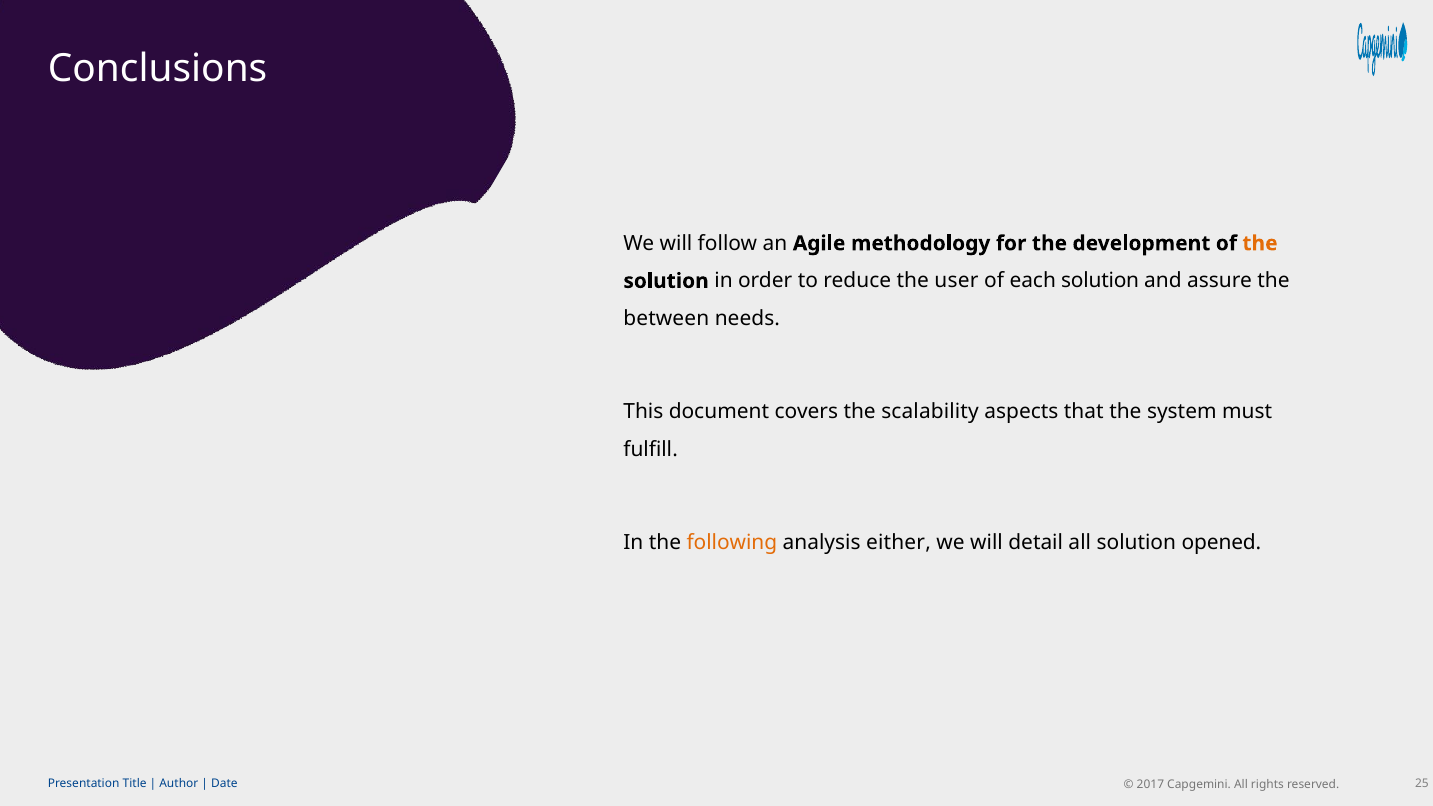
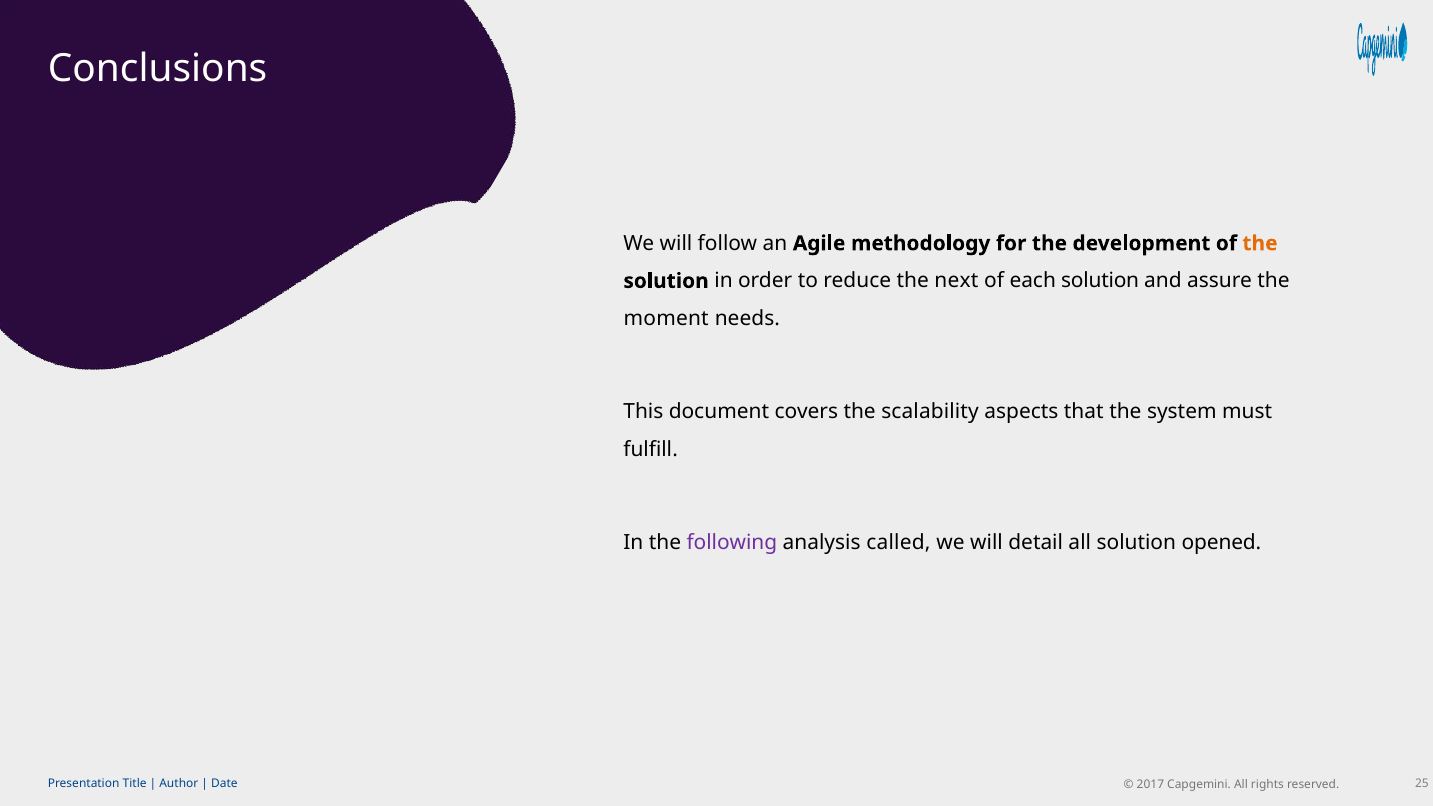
user: user -> next
between: between -> moment
following colour: orange -> purple
either: either -> called
